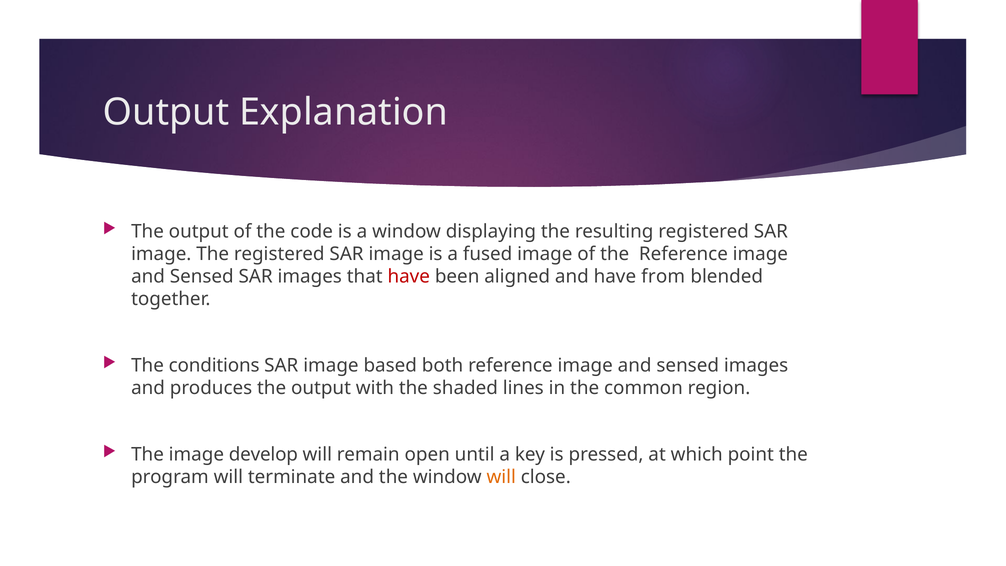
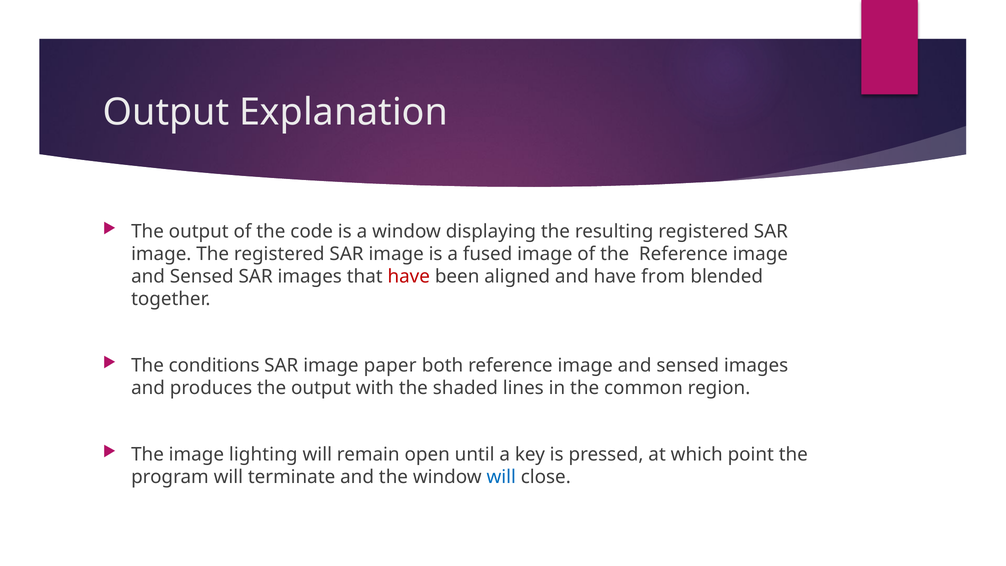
based: based -> paper
develop: develop -> lighting
will at (501, 477) colour: orange -> blue
